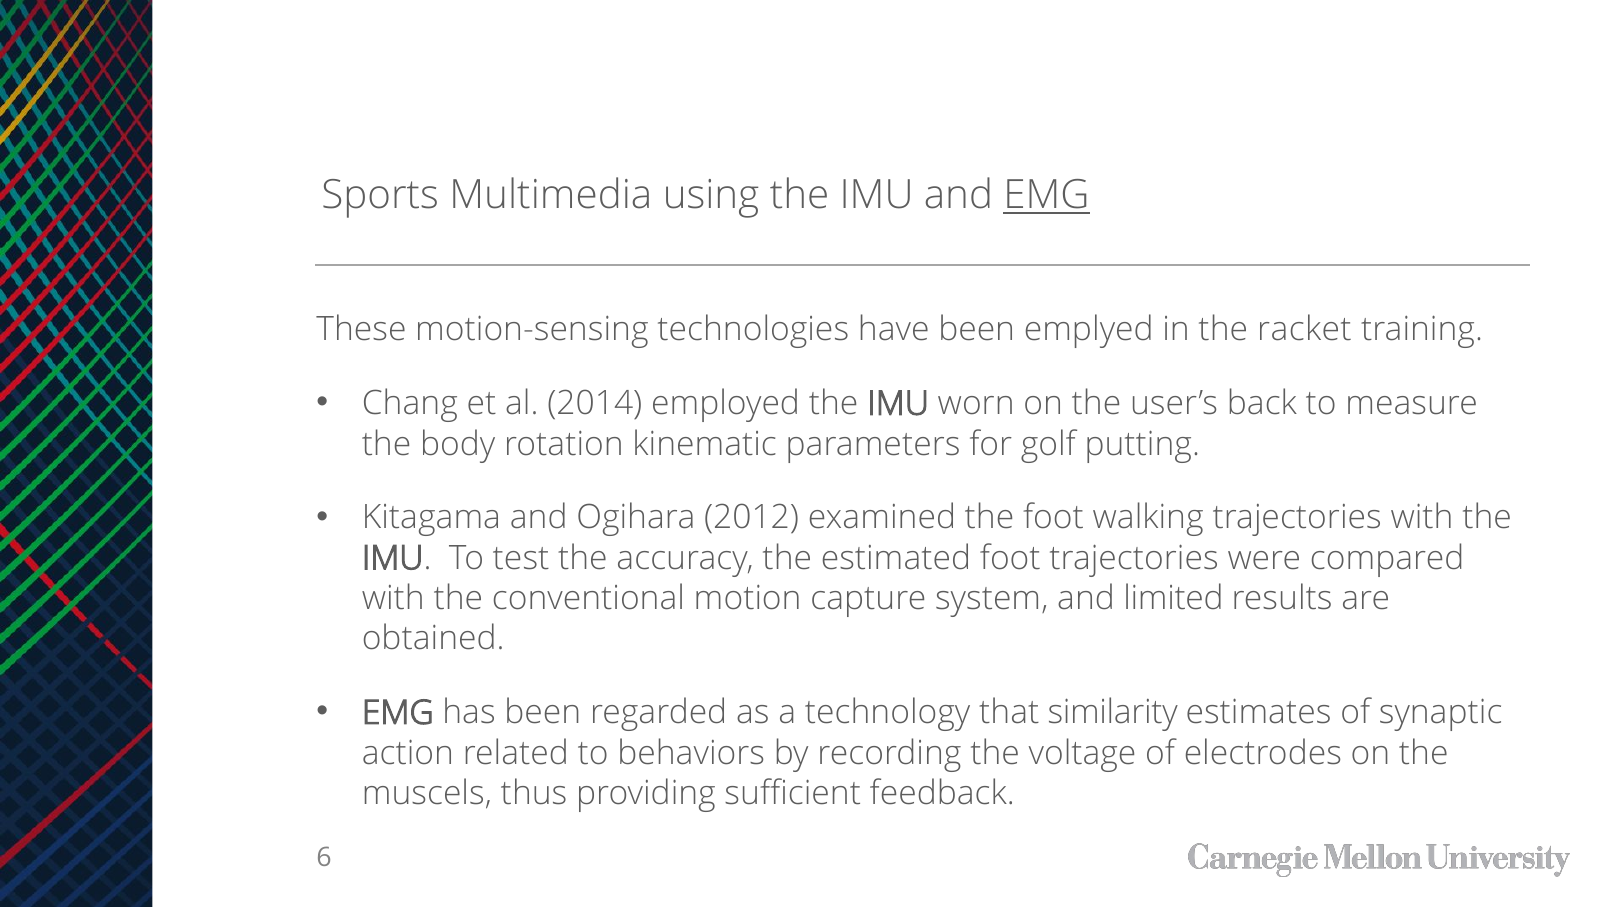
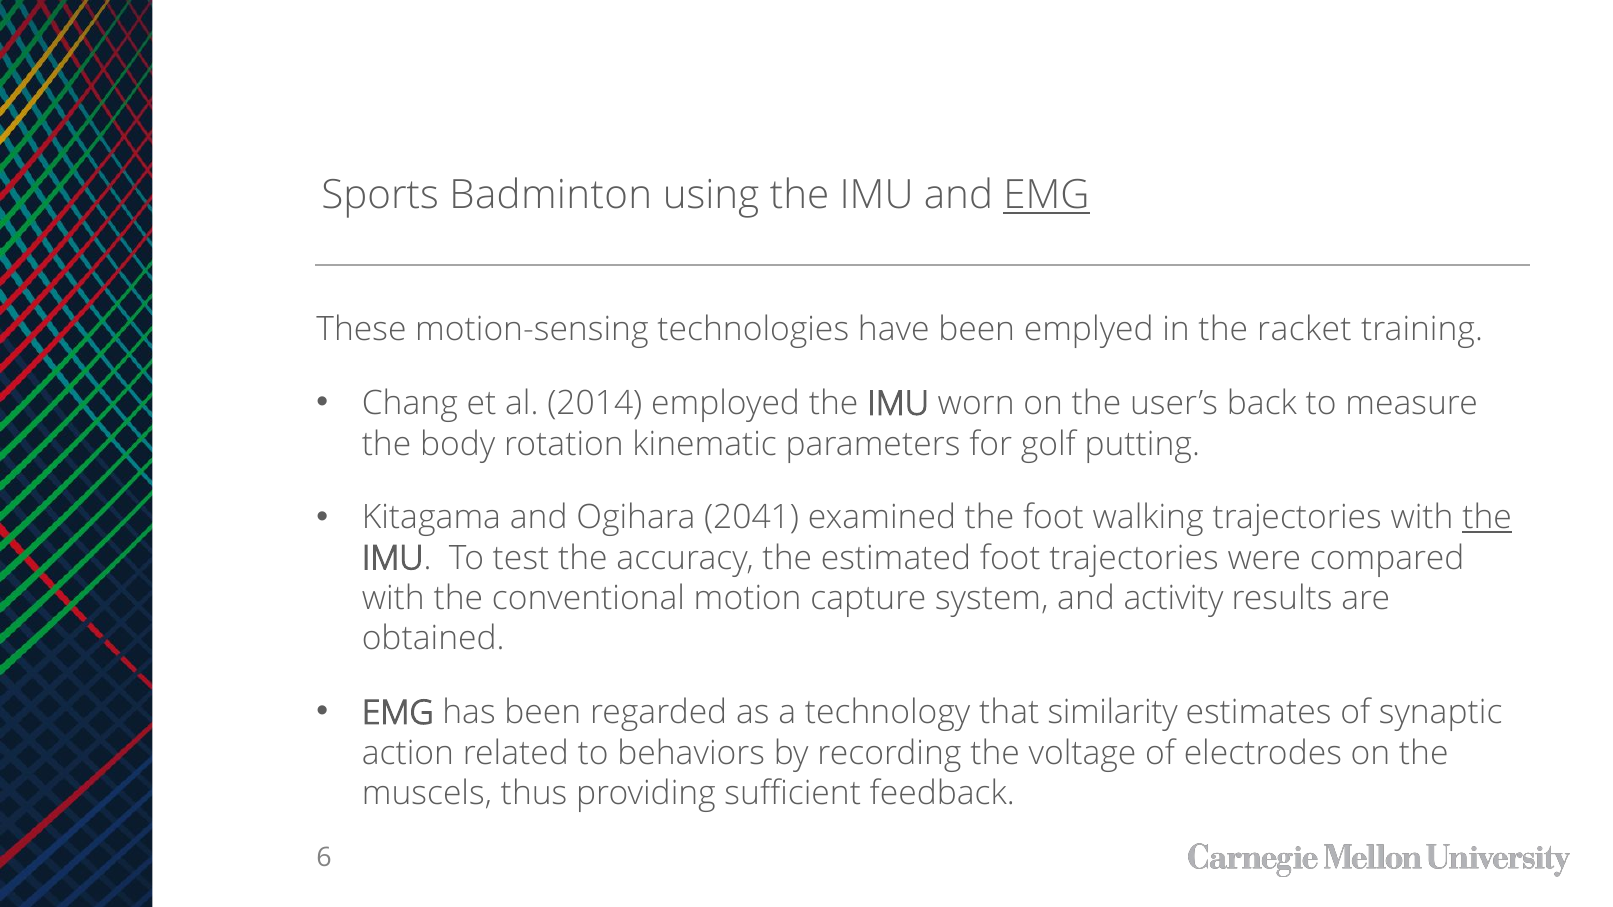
Multimedia: Multimedia -> Badminton
2012: 2012 -> 2041
the at (1487, 518) underline: none -> present
limited: limited -> activity
